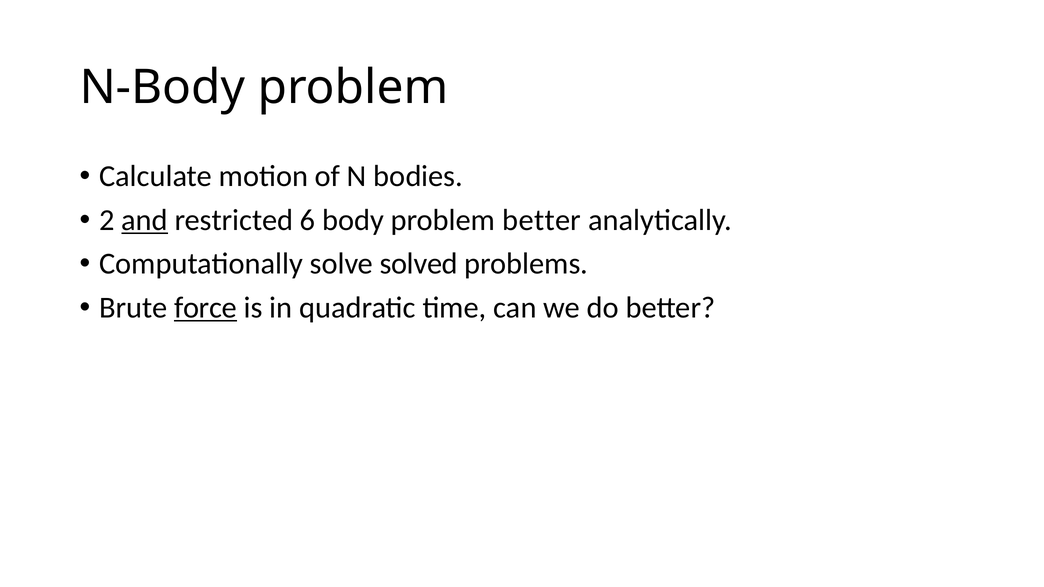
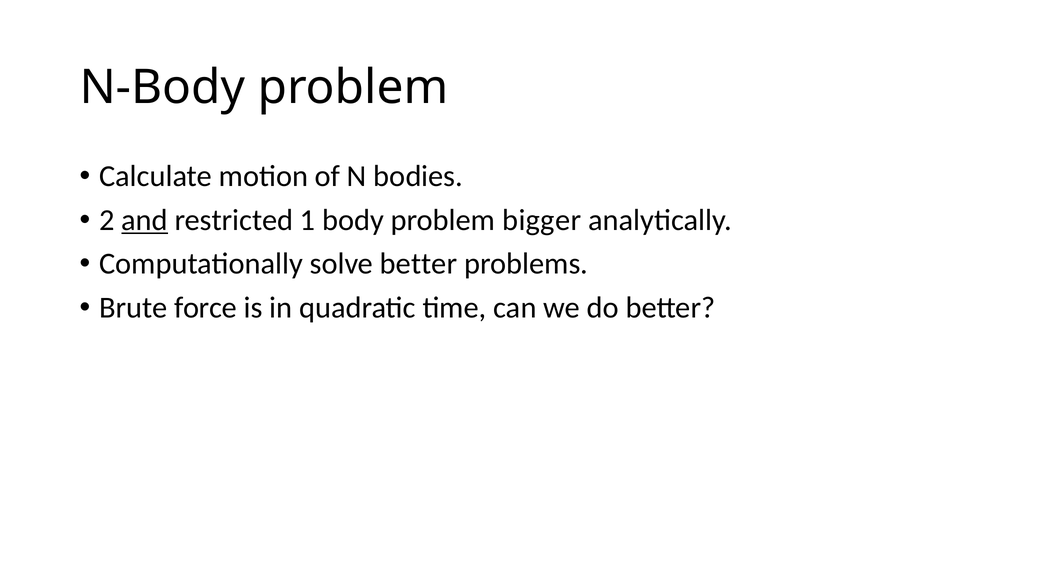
6: 6 -> 1
problem better: better -> bigger
solve solved: solved -> better
force underline: present -> none
